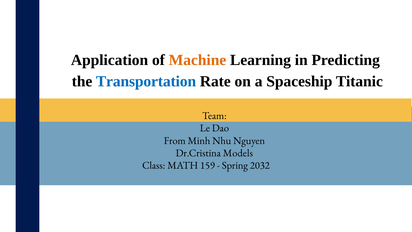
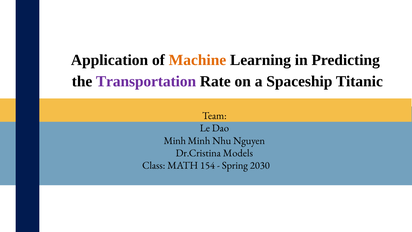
Transportation colour: blue -> purple
From at (175, 140): From -> Minh
159: 159 -> 154
2032: 2032 -> 2030
